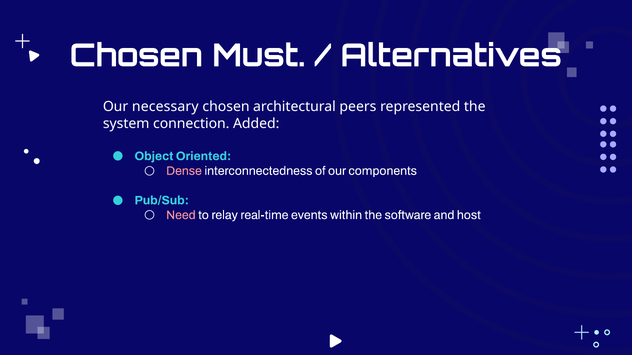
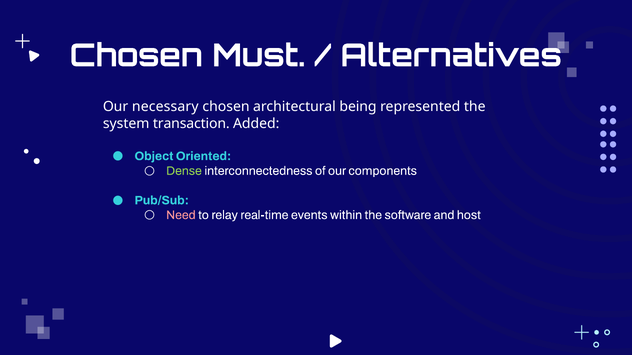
peers: peers -> being
connection: connection -> transaction
Dense colour: pink -> light green
